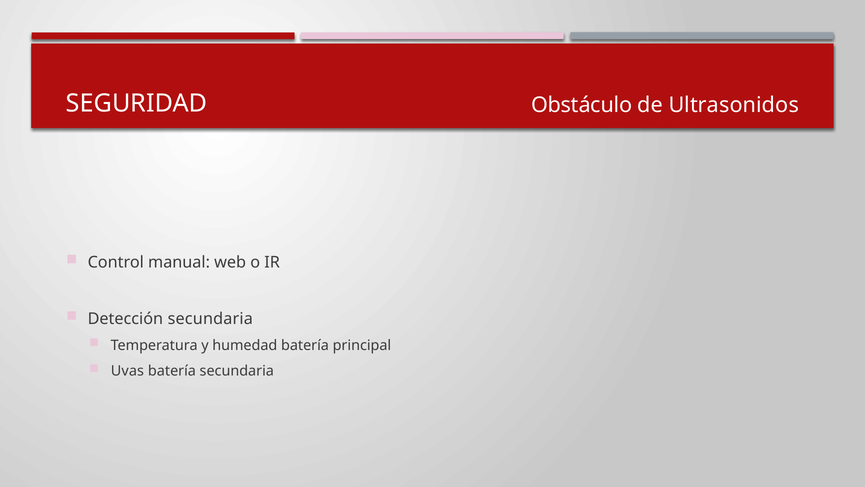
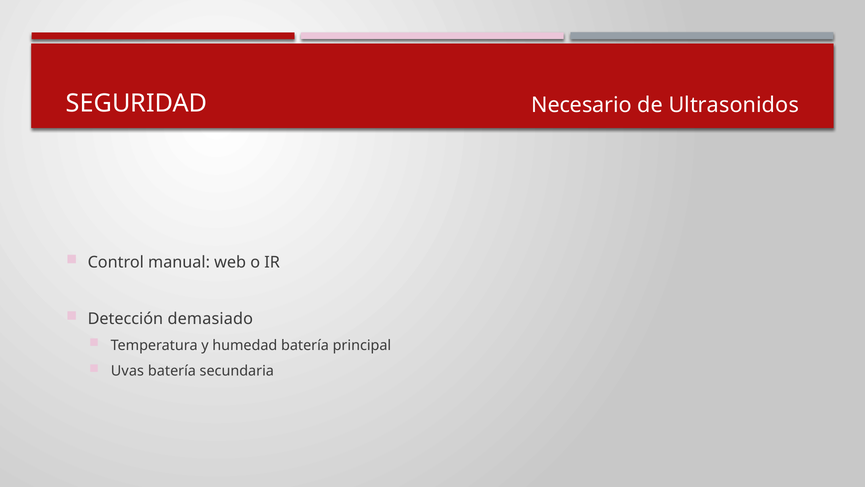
Obstáculo: Obstáculo -> Necesario
Detección secundaria: secundaria -> demasiado
